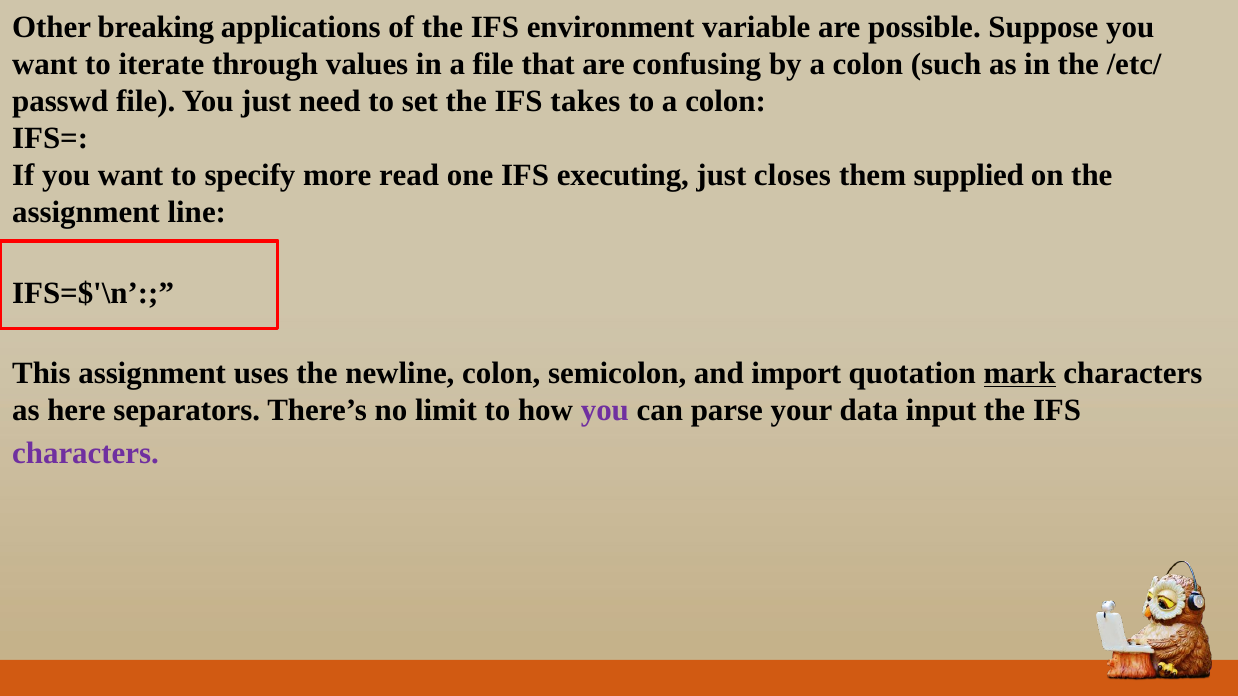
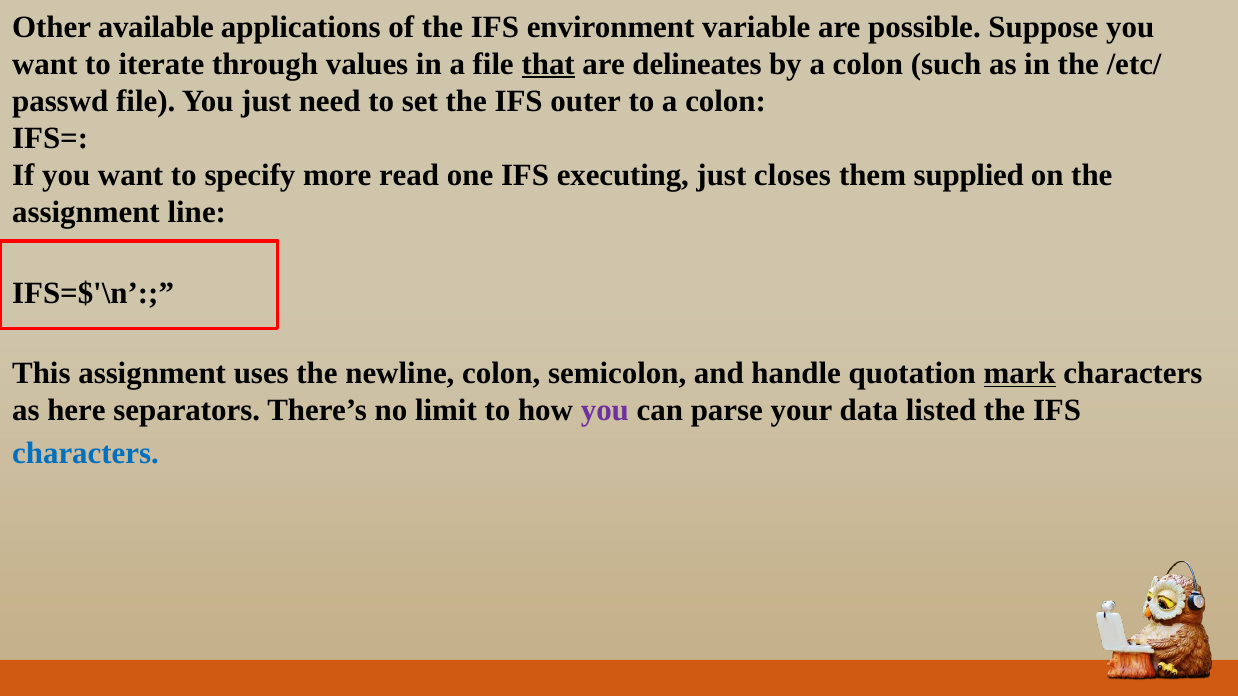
breaking: breaking -> available
that underline: none -> present
confusing: confusing -> delineates
takes: takes -> outer
import: import -> handle
input: input -> listed
characters at (85, 454) colour: purple -> blue
